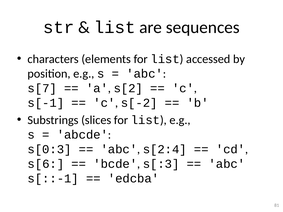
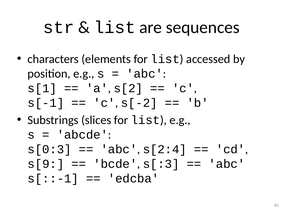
s[7: s[7 -> s[1
s[6: s[6 -> s[9
